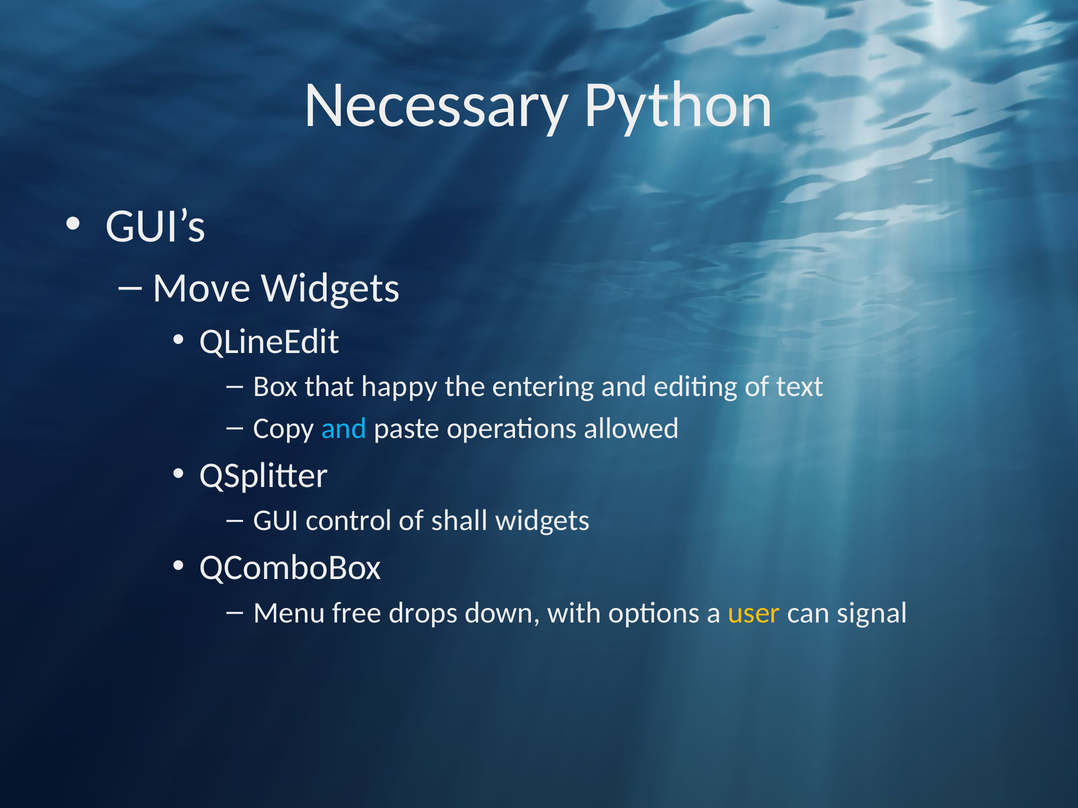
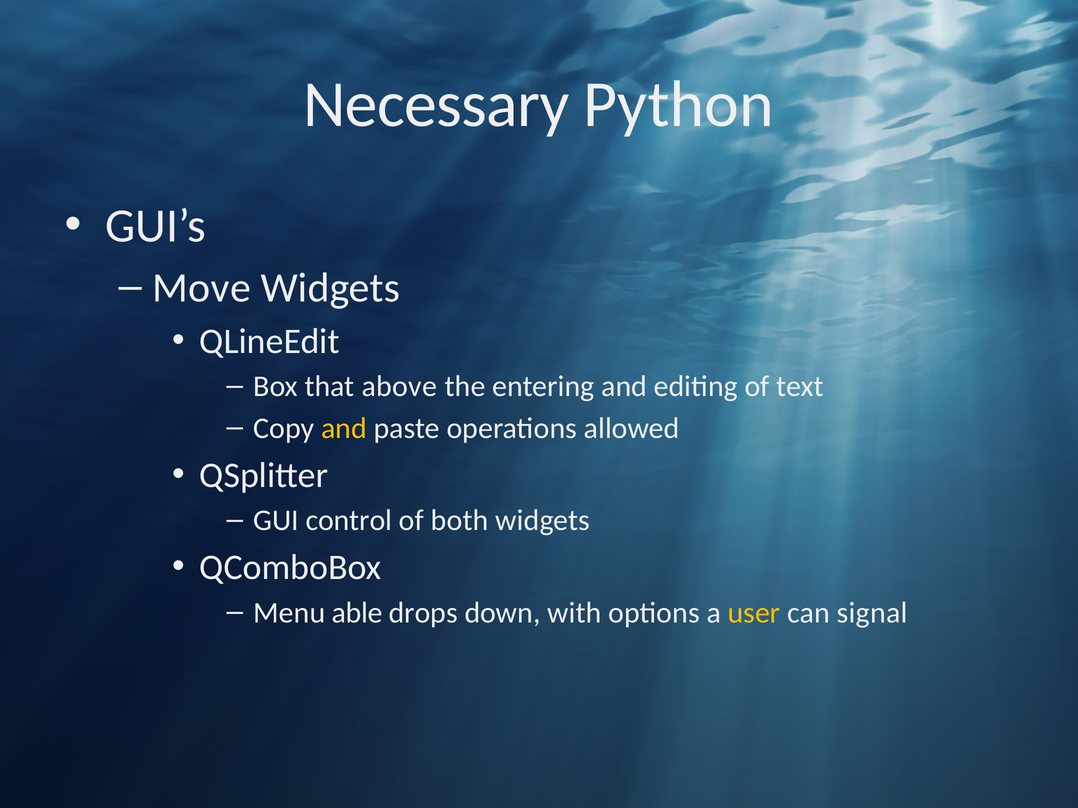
happy: happy -> above
and at (344, 429) colour: light blue -> yellow
shall: shall -> both
free: free -> able
